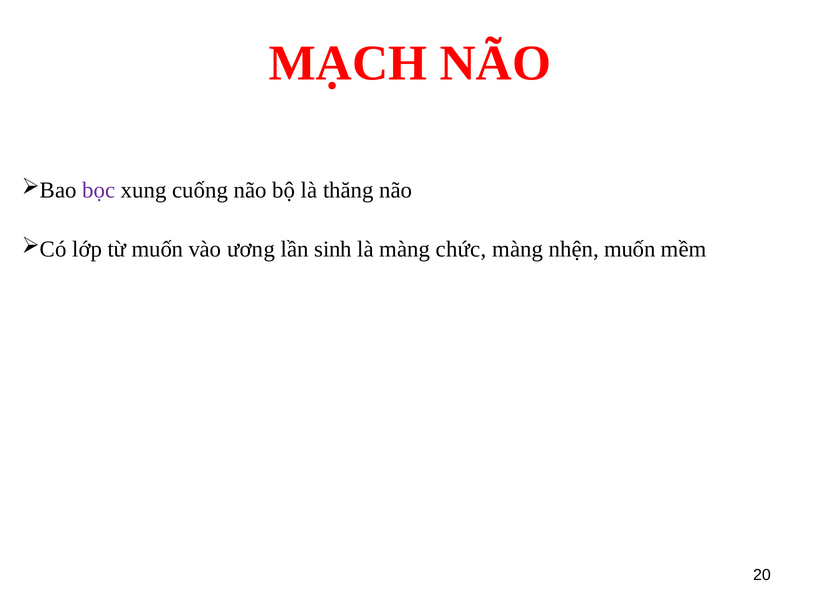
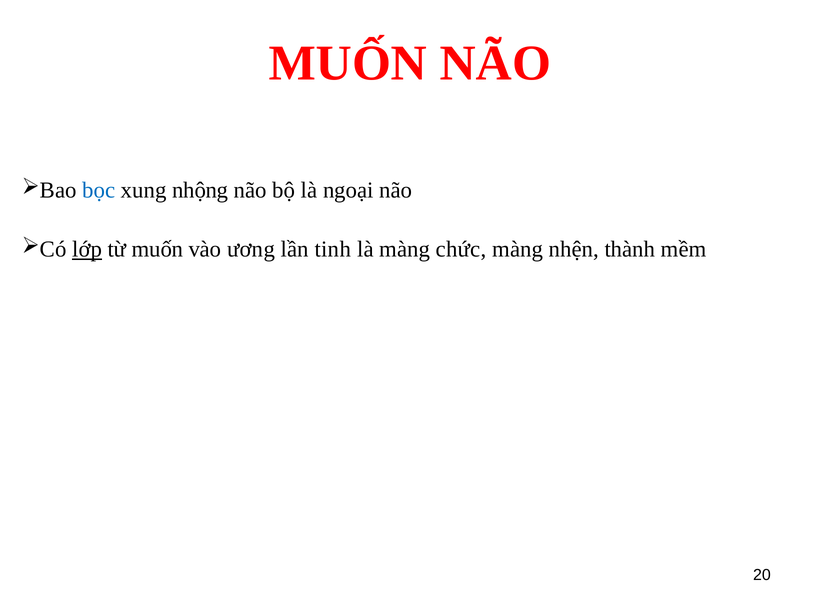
MẠCH at (348, 63): MẠCH -> MUỐN
bọc colour: purple -> blue
cuống: cuống -> nhộng
thăng: thăng -> ngoại
lớp underline: none -> present
sinh: sinh -> tinh
nhện muốn: muốn -> thành
